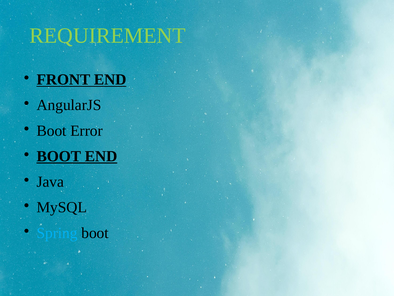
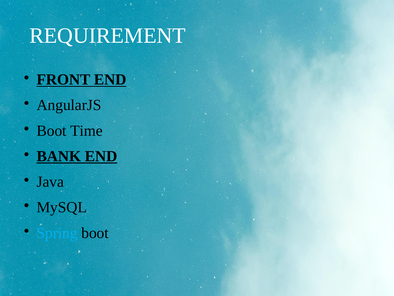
REQUIREMENT colour: light green -> white
Error: Error -> Time
BOOT at (59, 156): BOOT -> BANK
